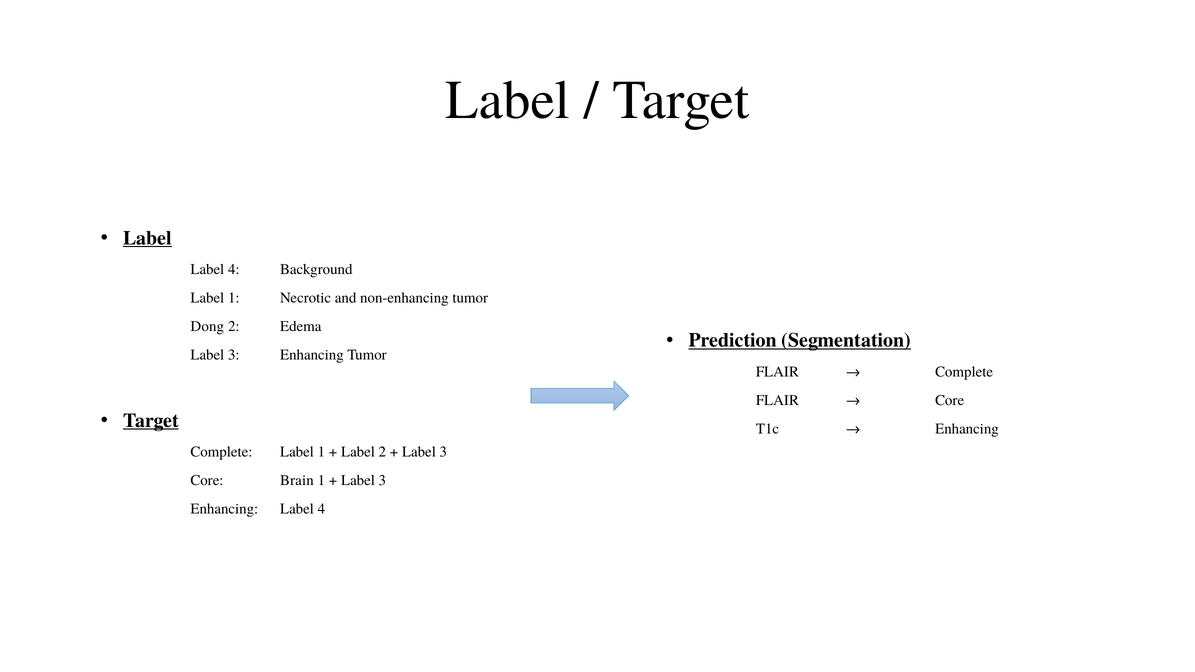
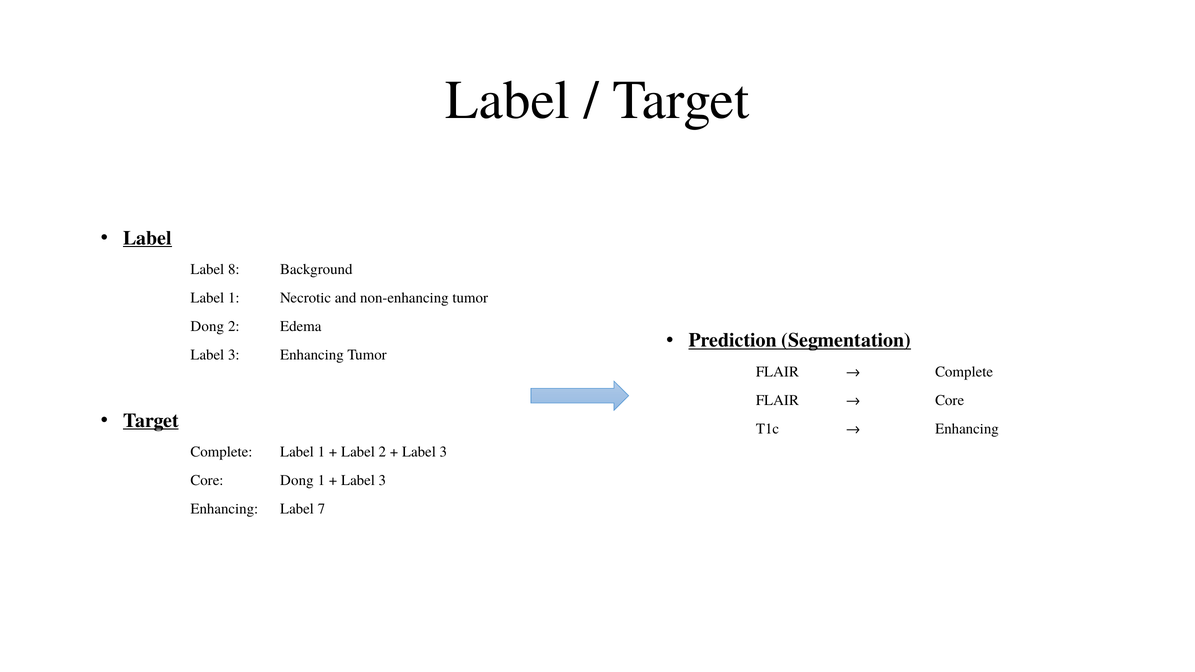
4 at (234, 269): 4 -> 8
Core Brain: Brain -> Dong
Enhancing Label 4: 4 -> 7
